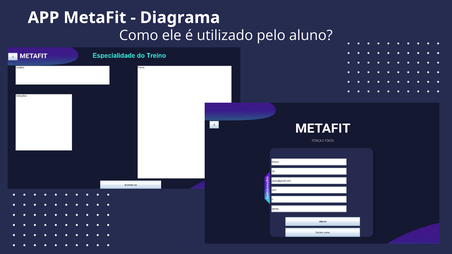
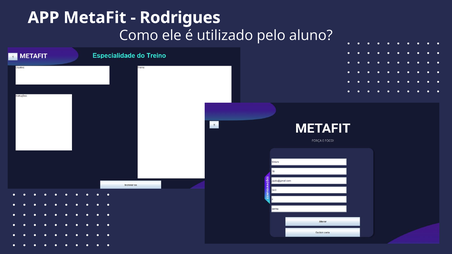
Diagrama: Diagrama -> Rodrigues
